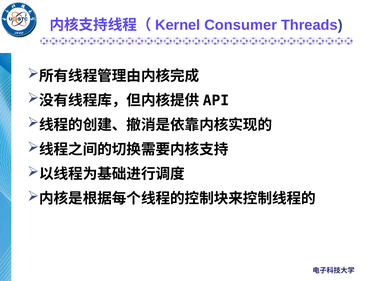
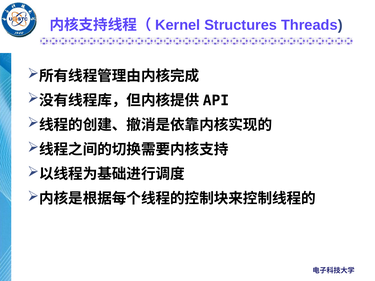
Consumer: Consumer -> Structures
